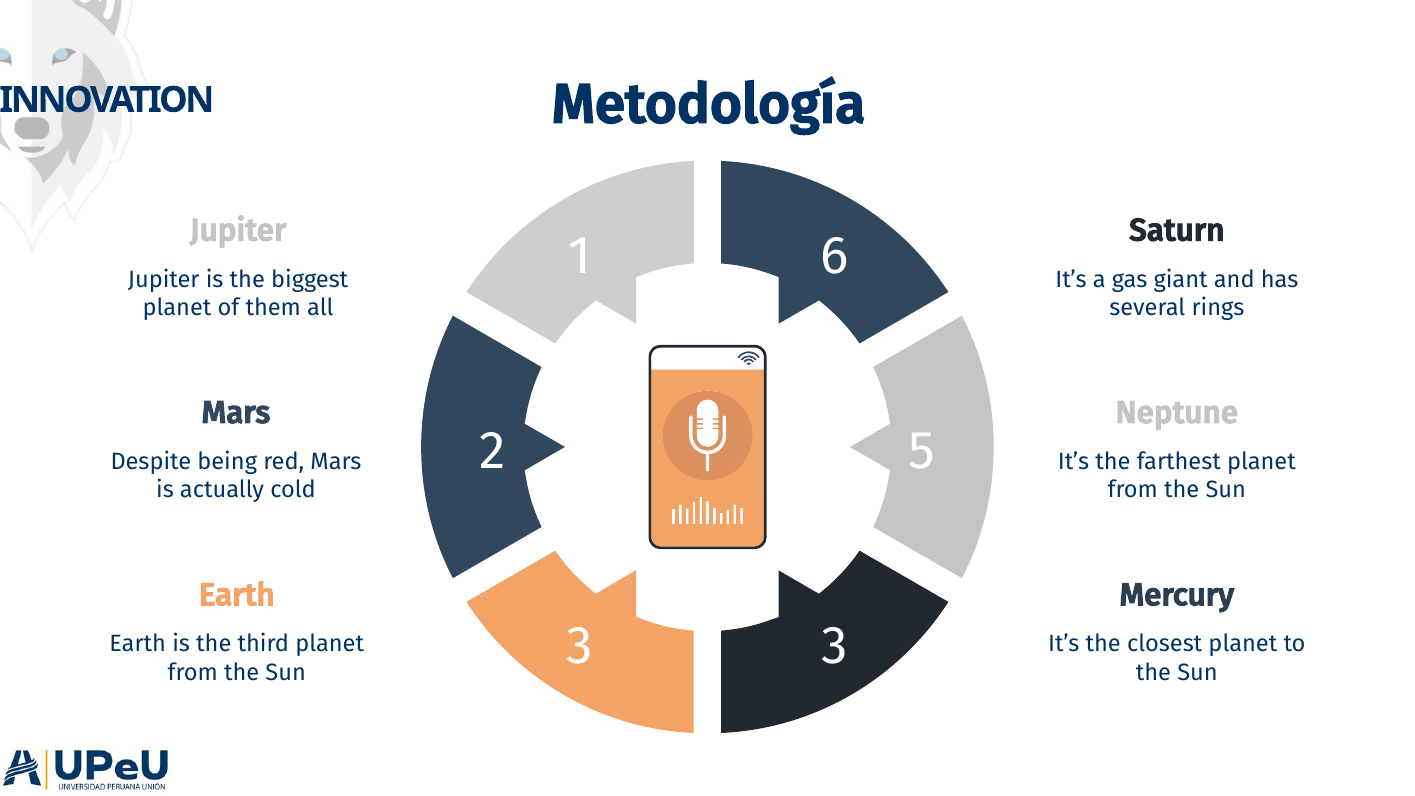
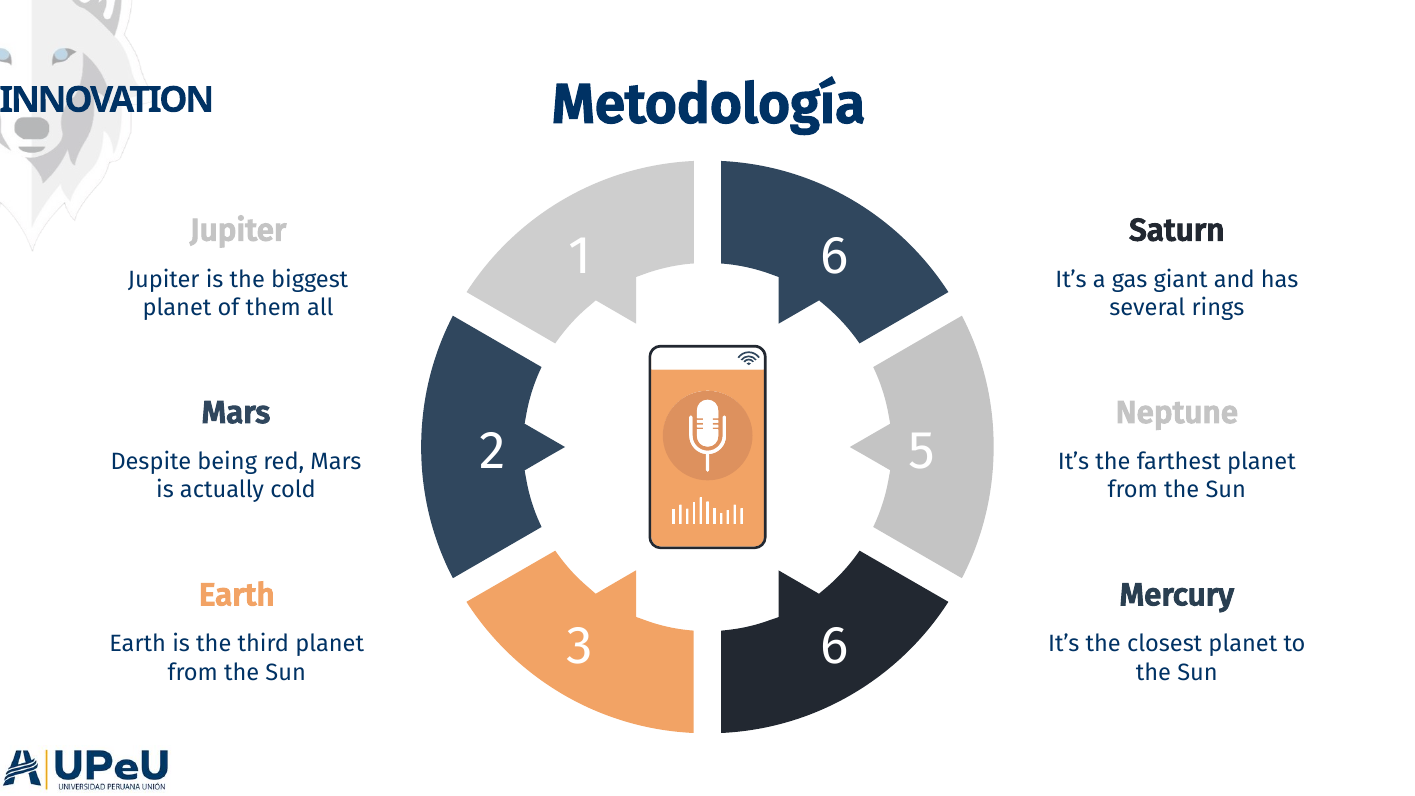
3 3: 3 -> 6
